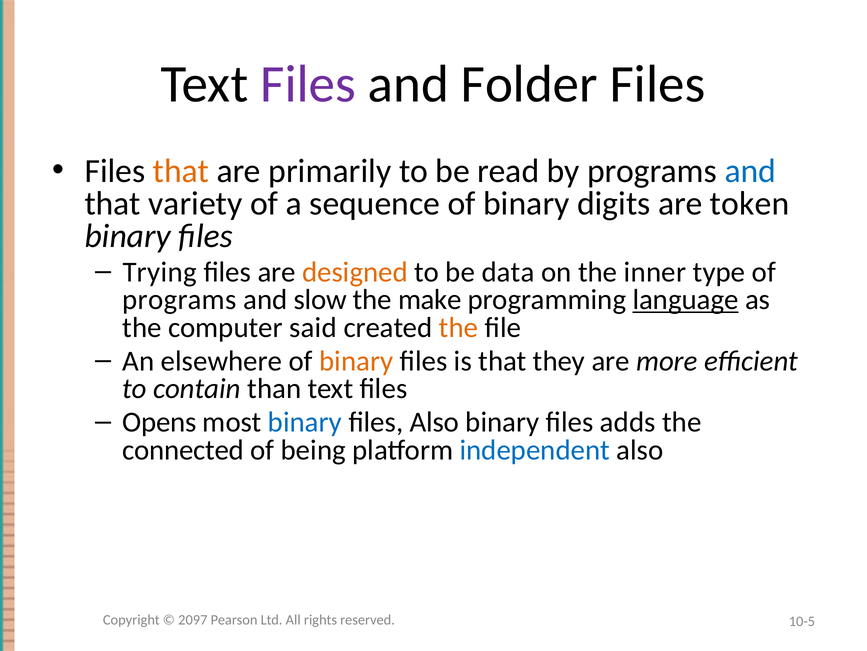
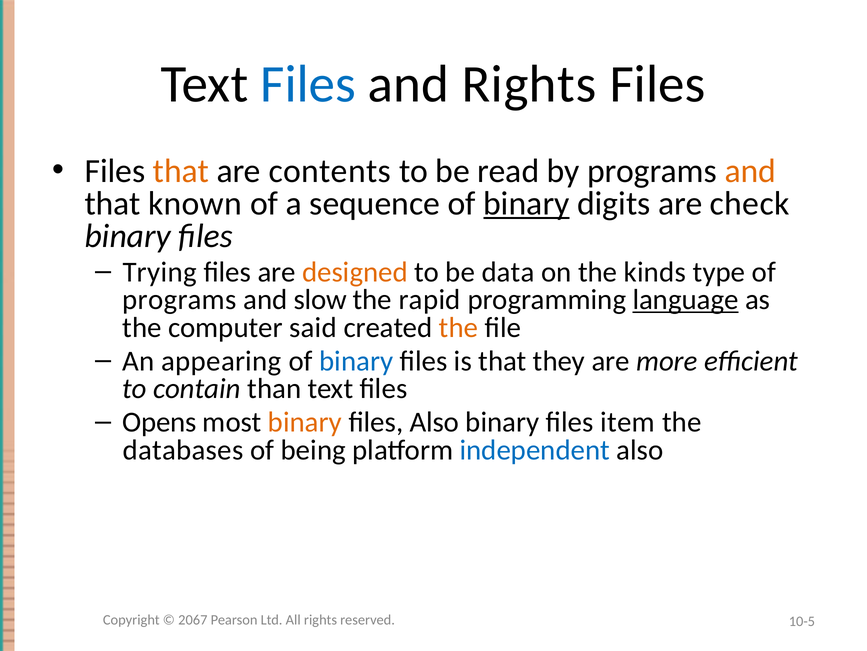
Files at (308, 84) colour: purple -> blue
and Folder: Folder -> Rights
primarily: primarily -> contents
and at (750, 171) colour: blue -> orange
variety: variety -> known
binary at (526, 203) underline: none -> present
token: token -> check
inner: inner -> kinds
make: make -> rapid
elsewhere: elsewhere -> appearing
binary at (356, 361) colour: orange -> blue
binary at (305, 422) colour: blue -> orange
adds: adds -> item
connected: connected -> databases
2097: 2097 -> 2067
